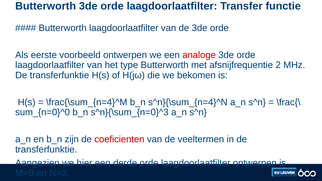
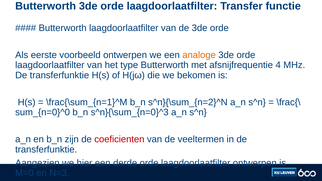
analoge colour: red -> orange
2: 2 -> 4
\frac{\sum_{n=4}^M: \frac{\sum_{n=4}^M -> \frac{\sum_{n=1}^M
s^n}{\sum_{n=4}^N: s^n}{\sum_{n=4}^N -> s^n}{\sum_{n=2}^N
